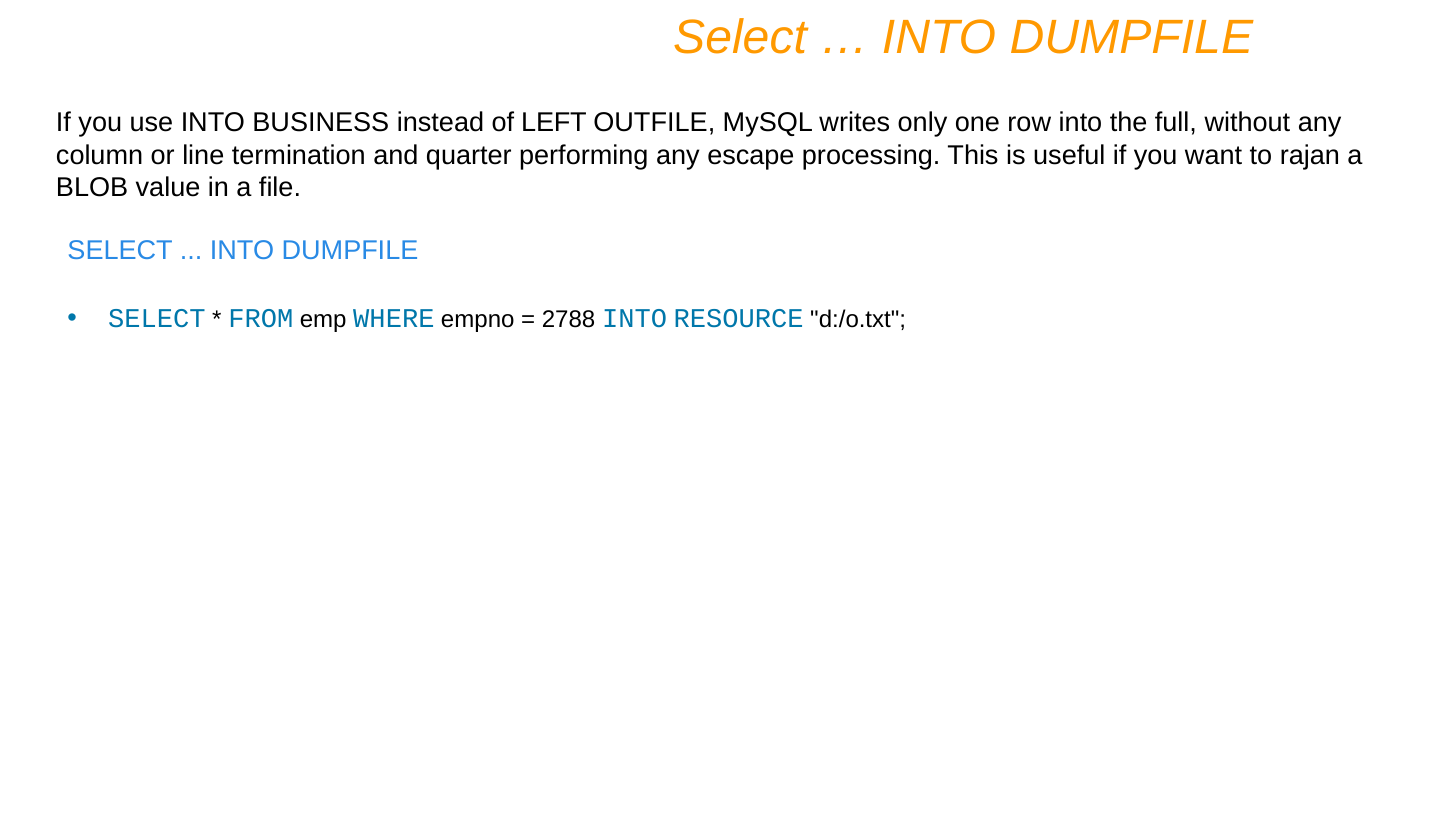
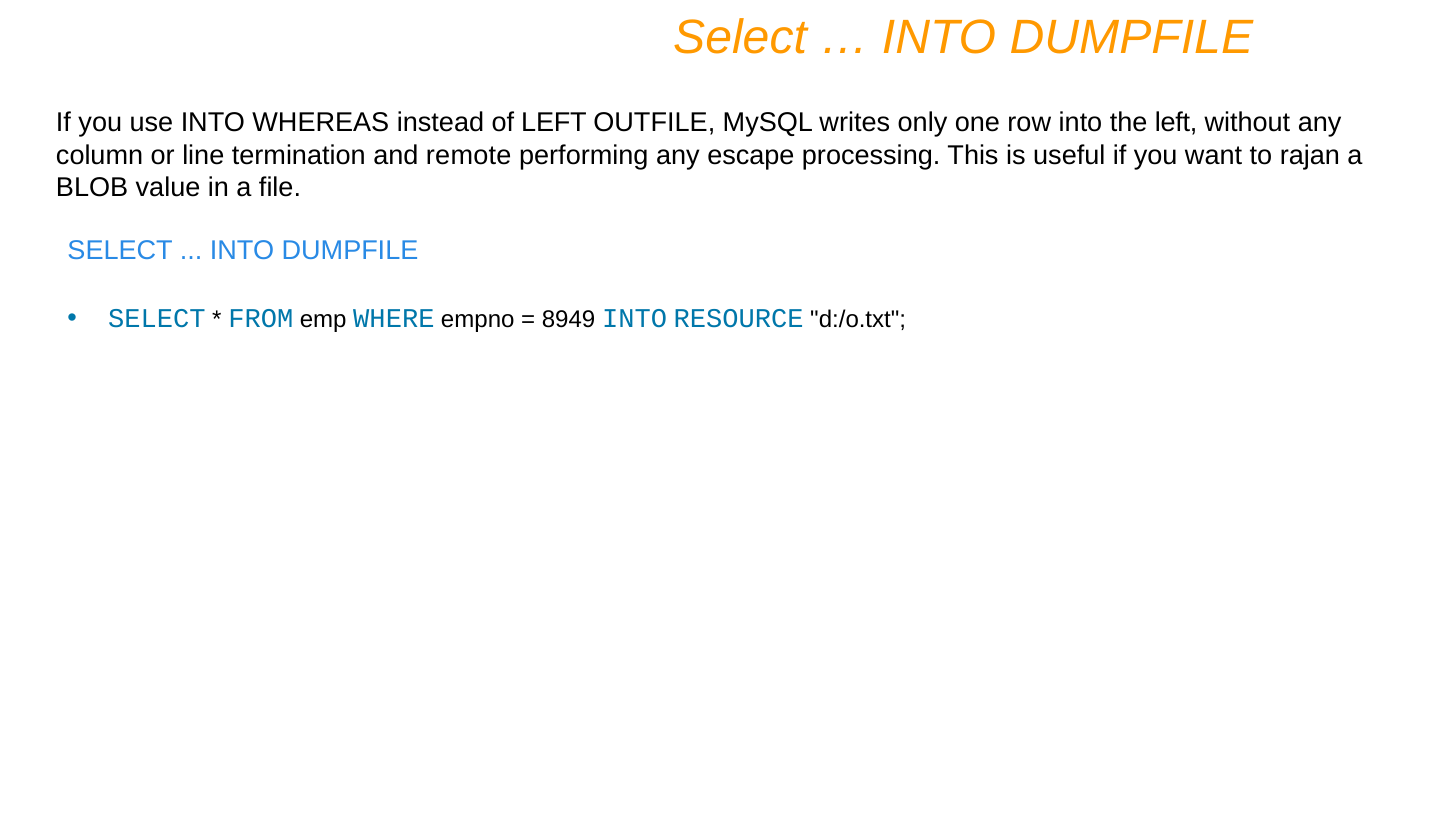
BUSINESS: BUSINESS -> WHEREAS
the full: full -> left
quarter: quarter -> remote
2788: 2788 -> 8949
